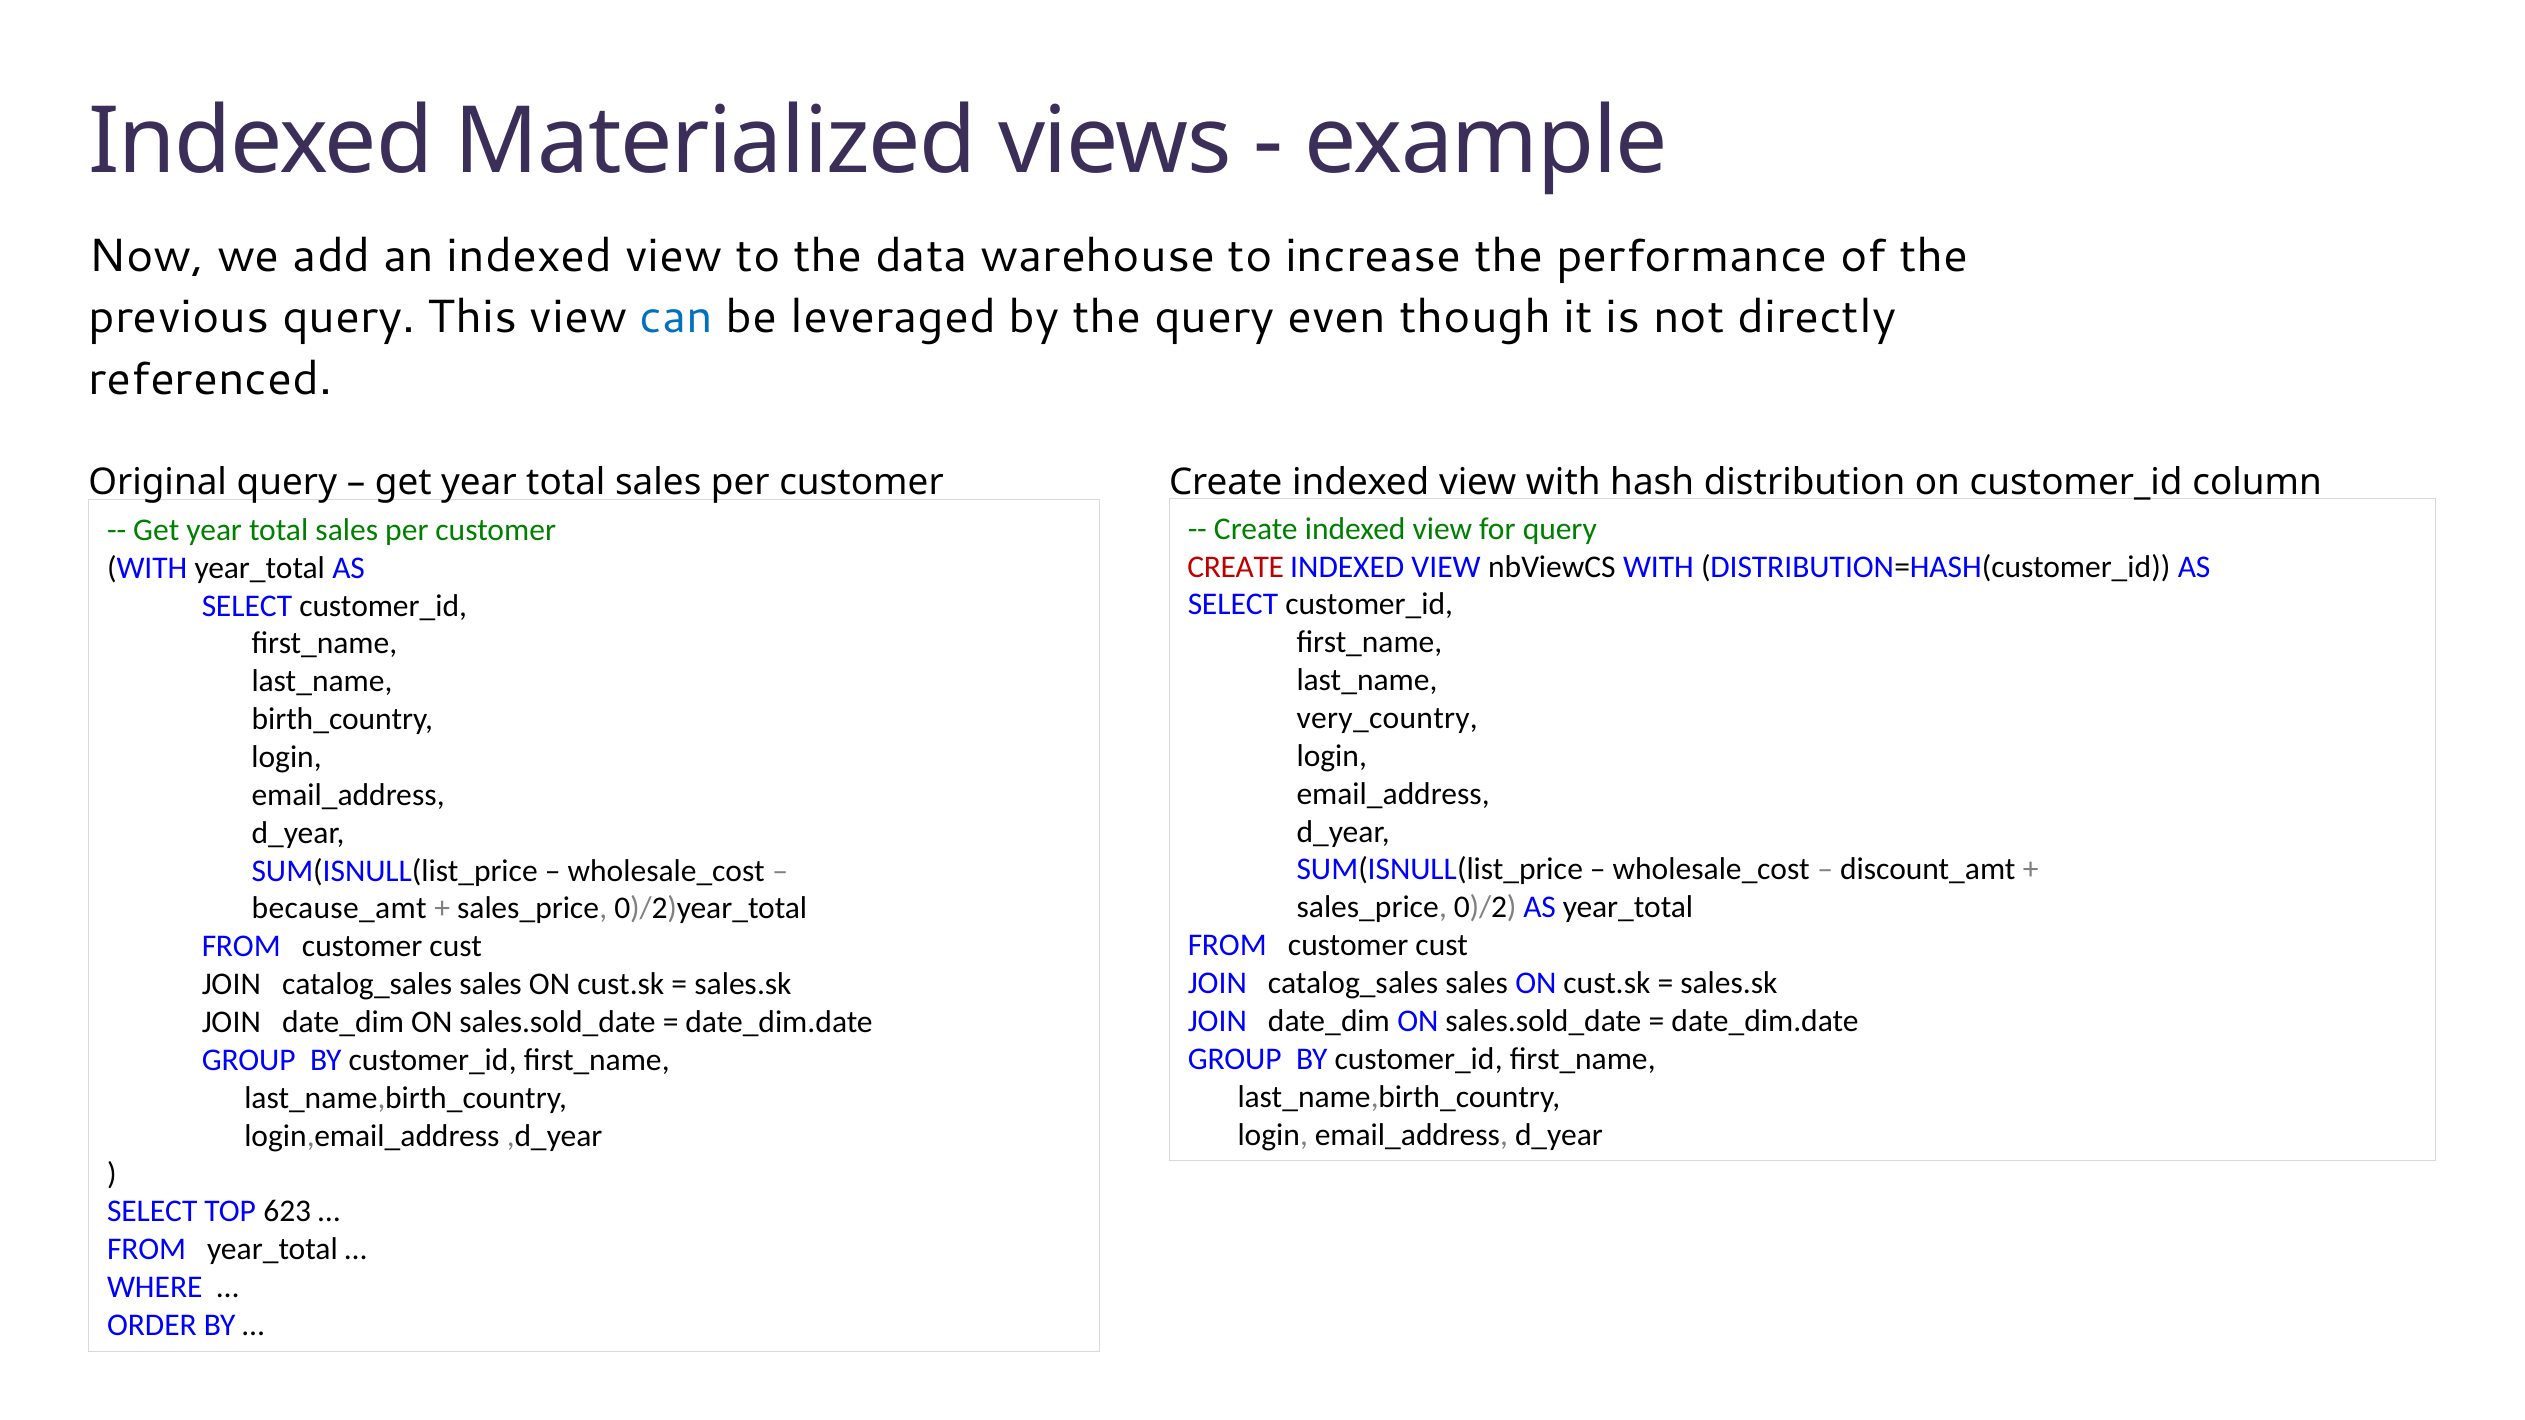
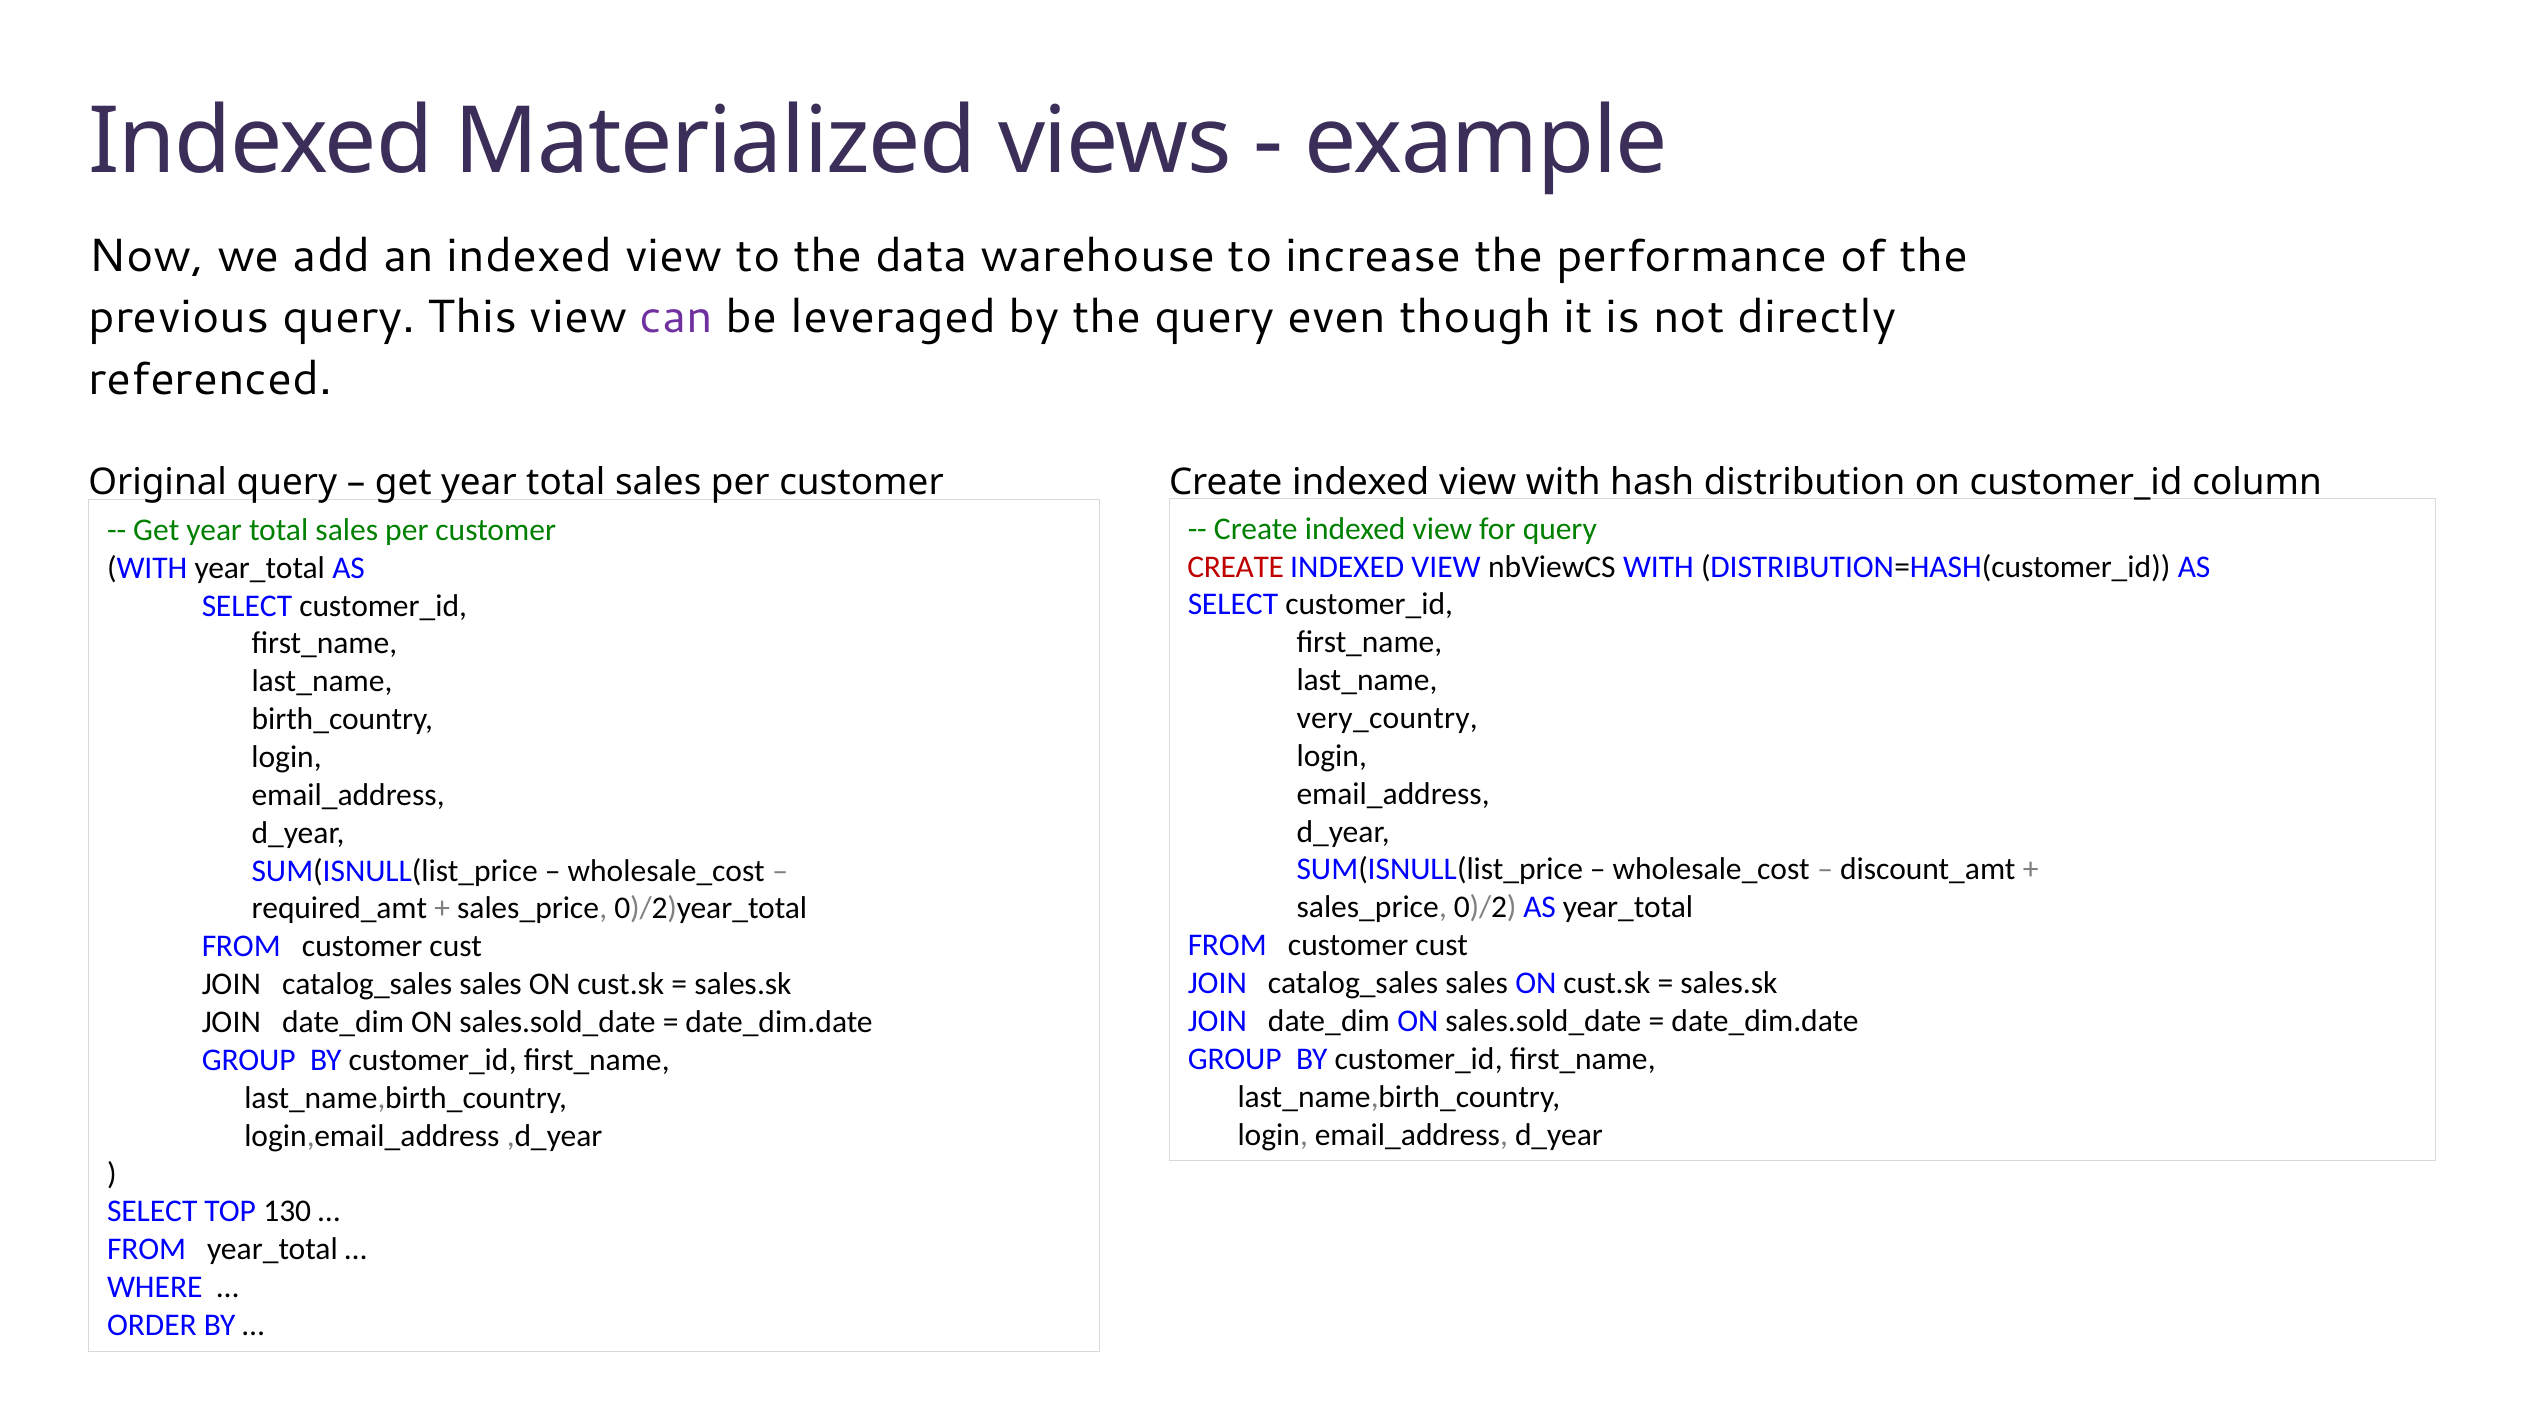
can colour: blue -> purple
because_amt: because_amt -> required_amt
623: 623 -> 130
